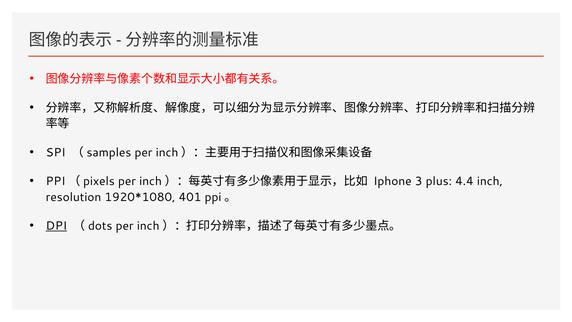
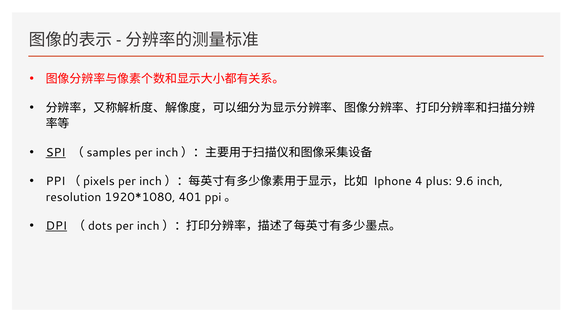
SPI underline: none -> present
3: 3 -> 4
4.4: 4.4 -> 9.6
